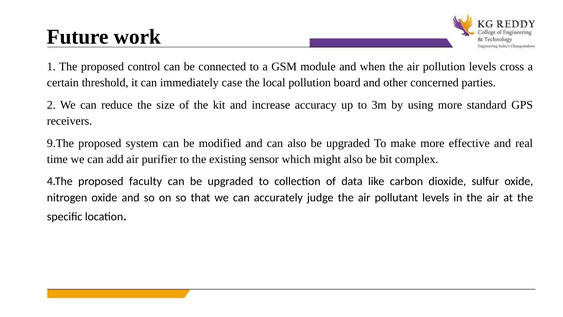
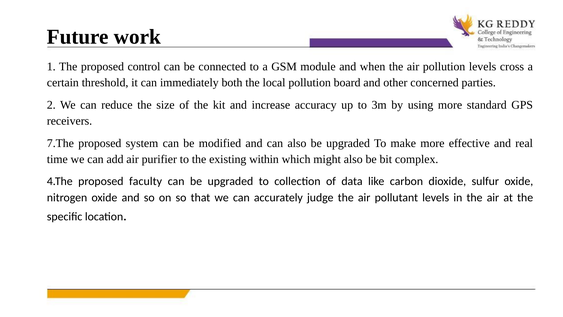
case: case -> both
9.The: 9.The -> 7.The
sensor: sensor -> within
